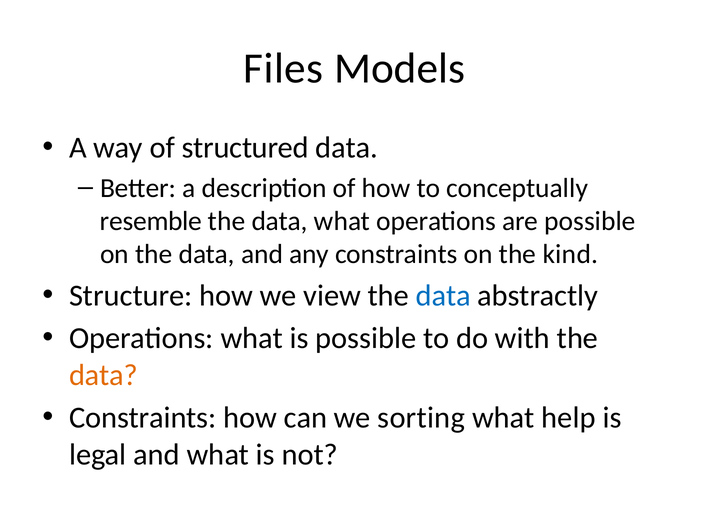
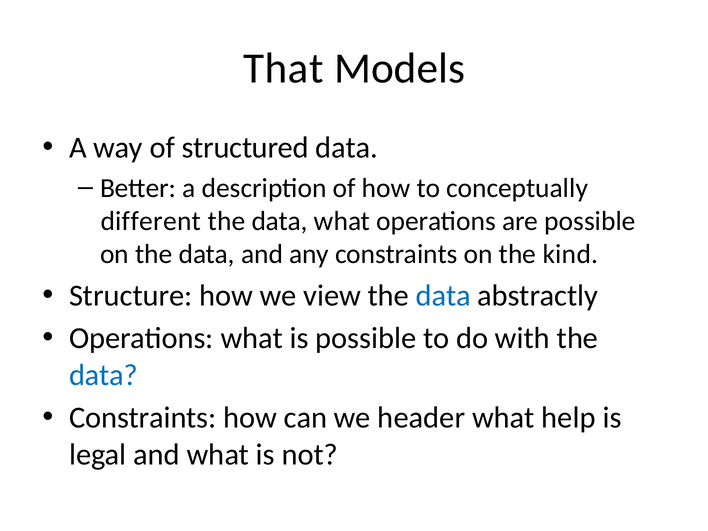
Files: Files -> That
resemble: resemble -> different
data at (104, 375) colour: orange -> blue
sorting: sorting -> header
